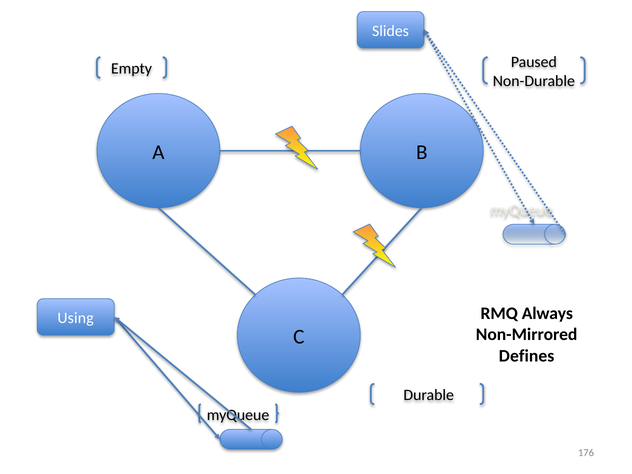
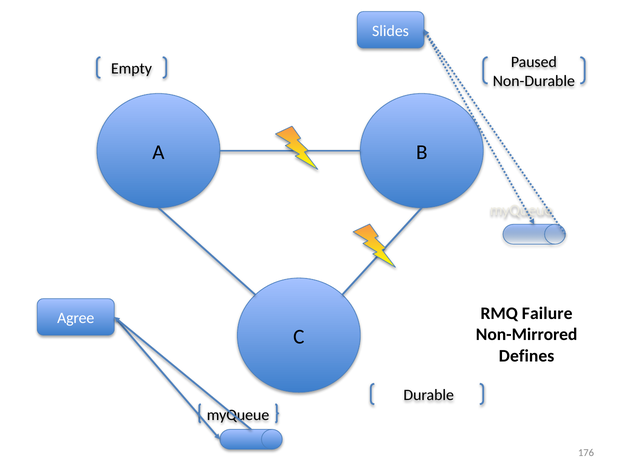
Always: Always -> Failure
Using: Using -> Agree
